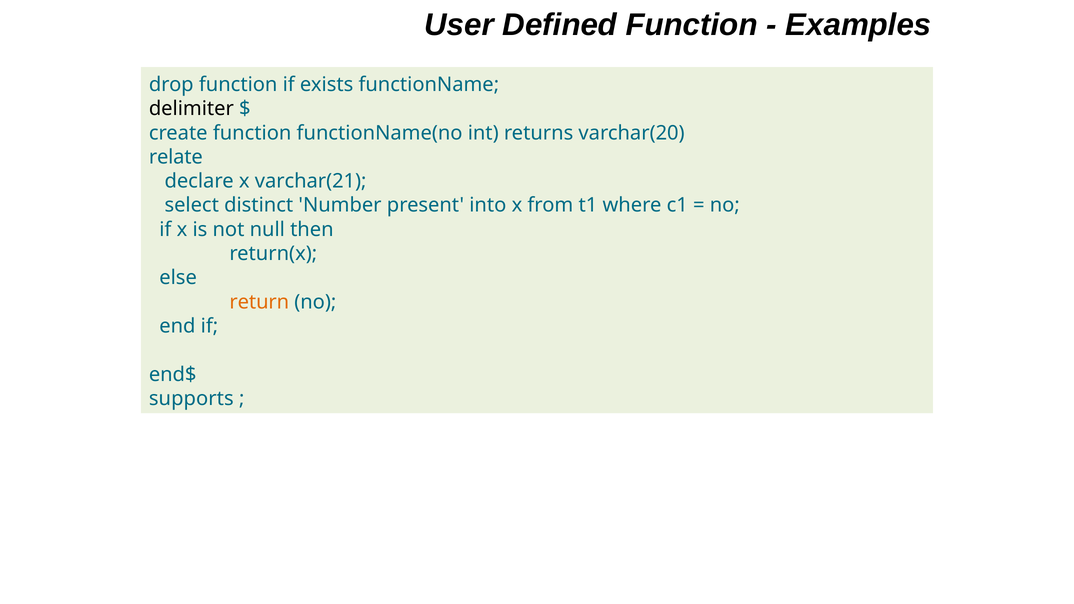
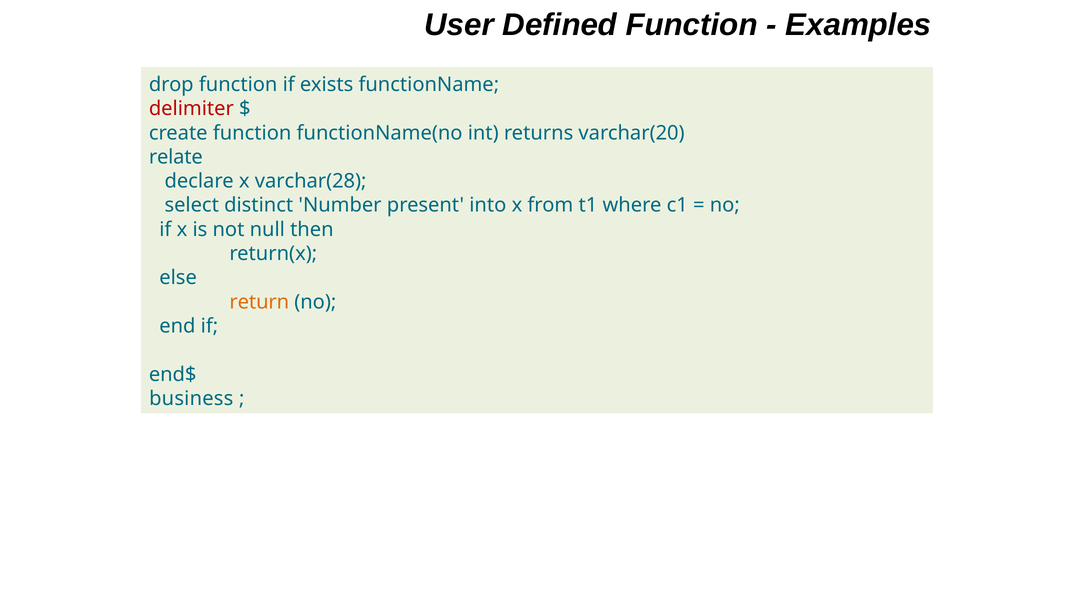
delimiter colour: black -> red
varchar(21: varchar(21 -> varchar(28
supports: supports -> business
